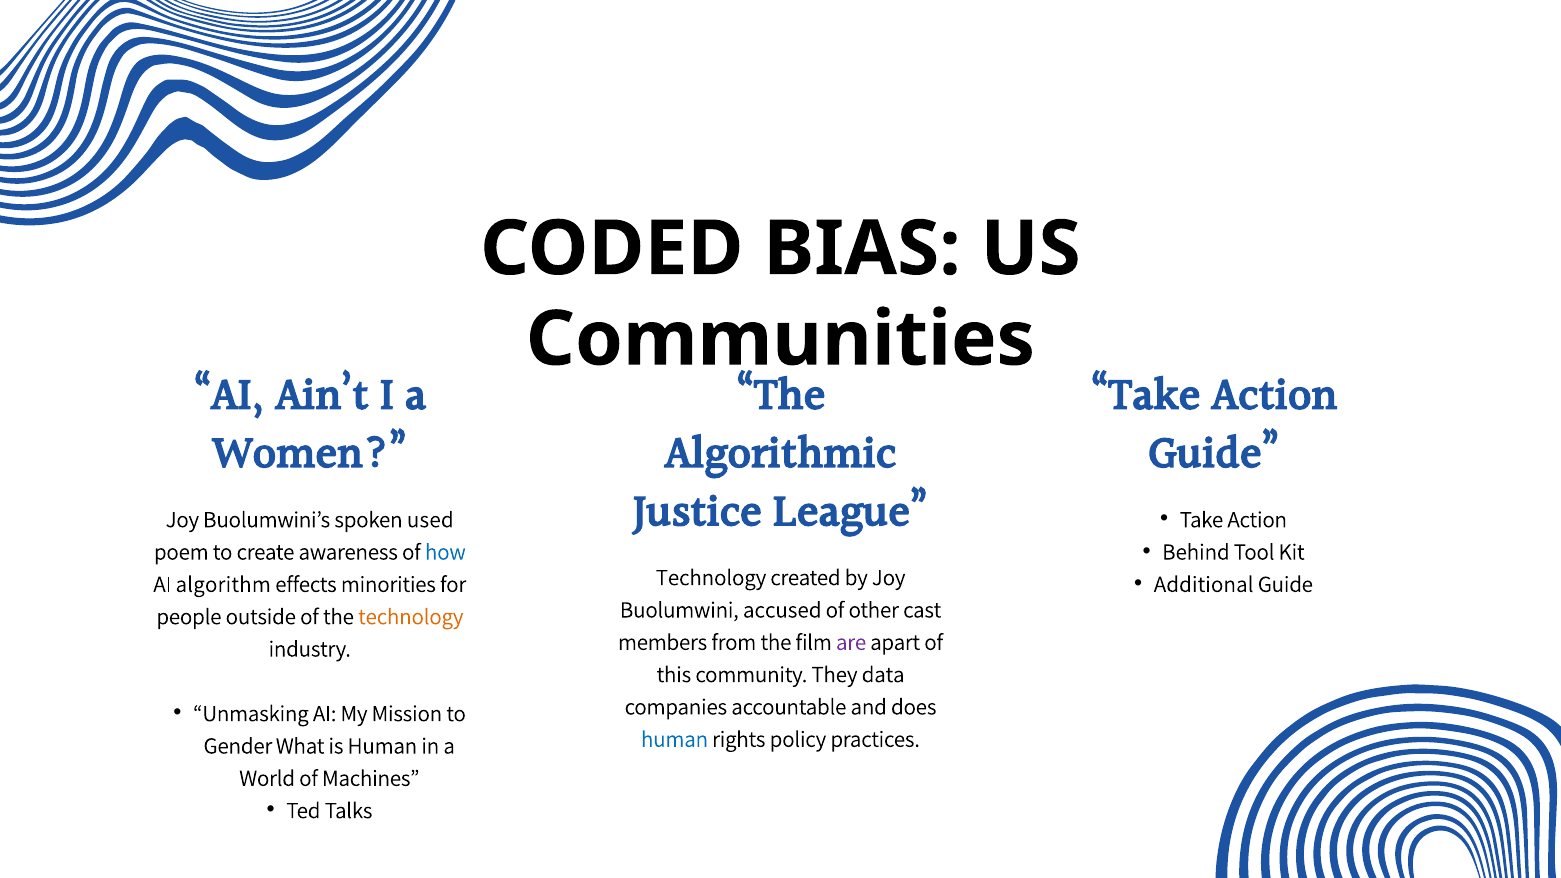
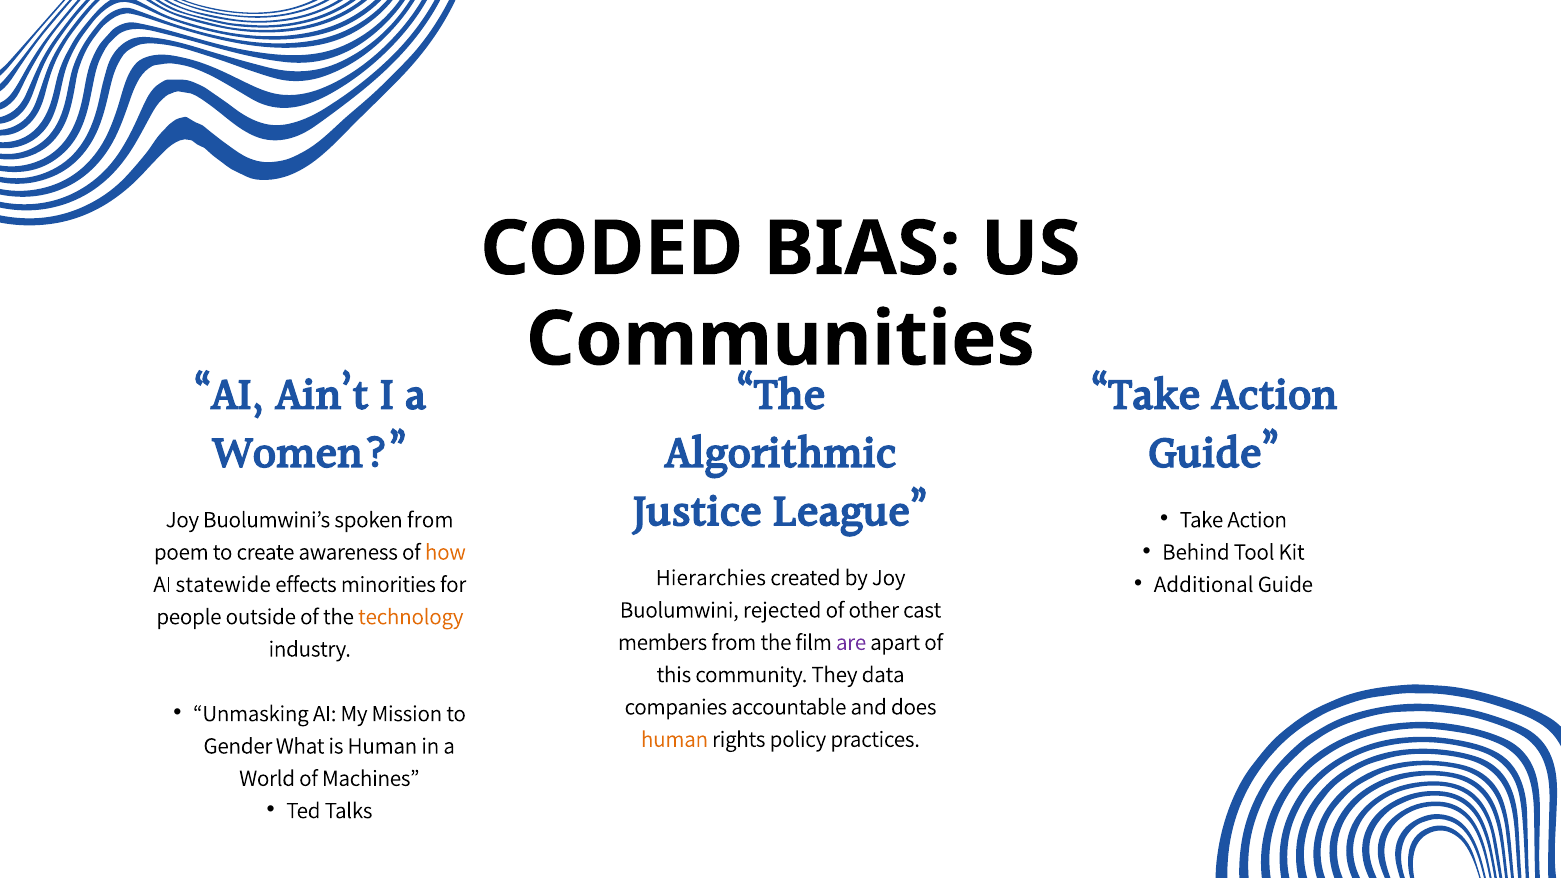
spoken used: used -> from
how colour: blue -> orange
Technology at (711, 578): Technology -> Hierarchies
algorithm: algorithm -> statewide
accused: accused -> rejected
human at (675, 739) colour: blue -> orange
